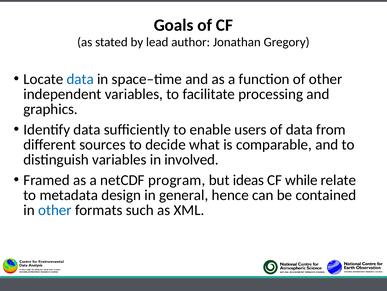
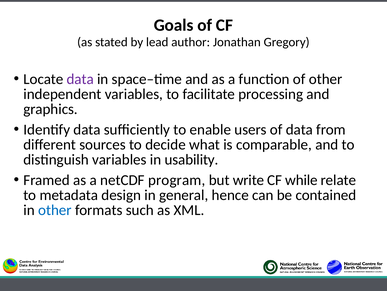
data at (80, 79) colour: blue -> purple
involved: involved -> usability
ideas: ideas -> write
